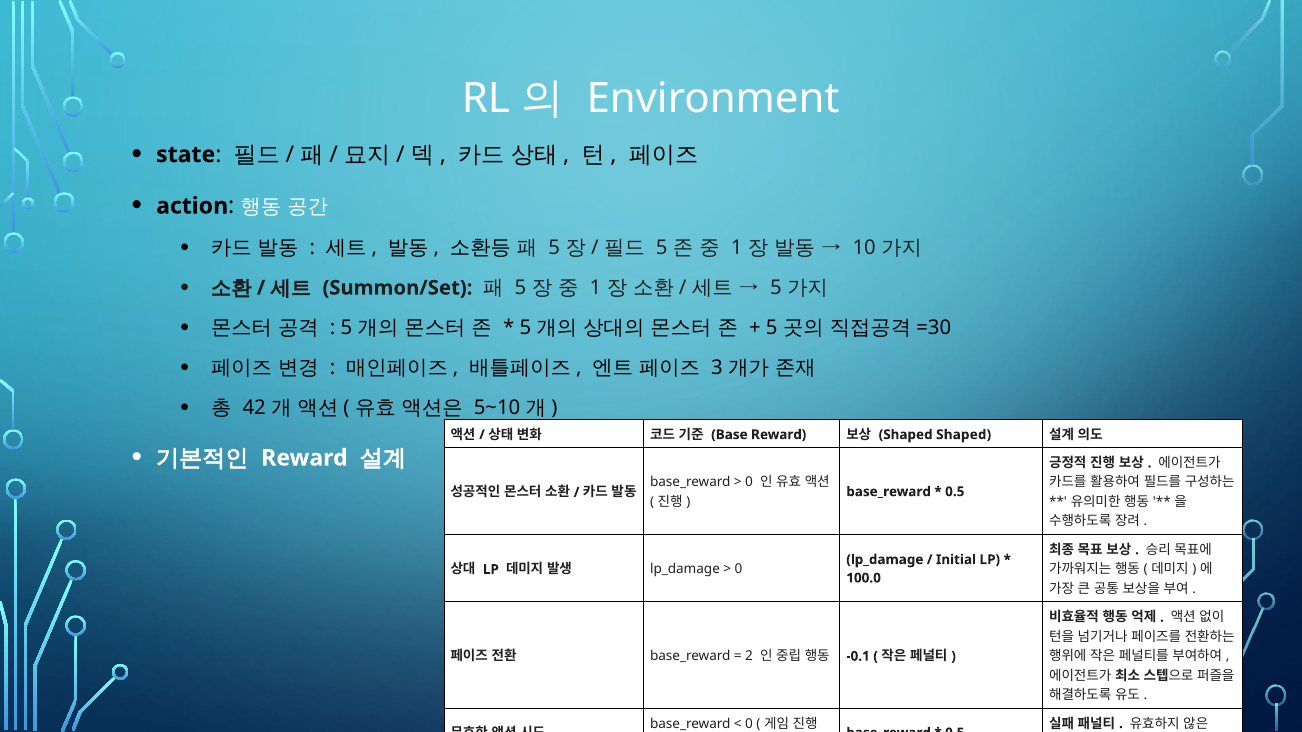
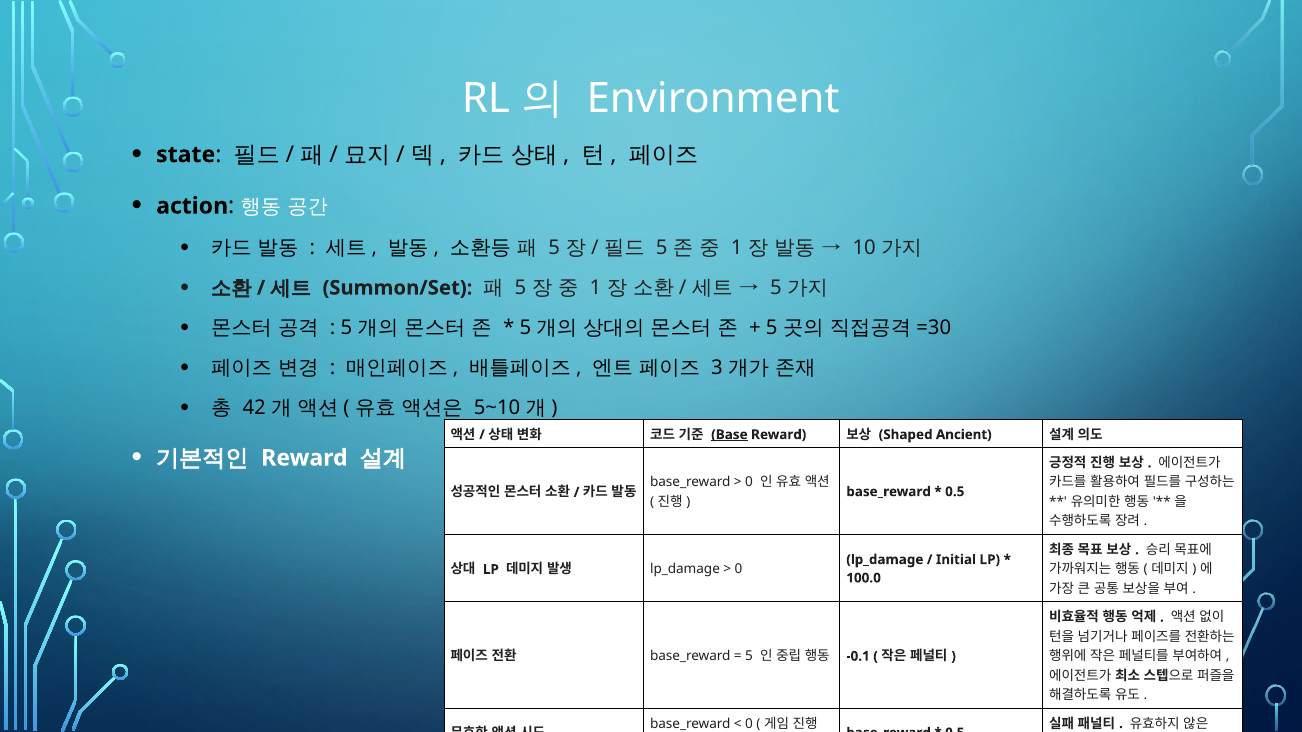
Base underline: none -> present
Shaped Shaped: Shaped -> Ancient
2 at (749, 657): 2 -> 5
